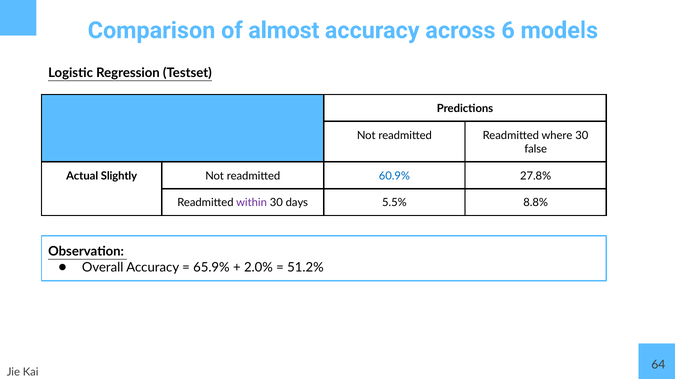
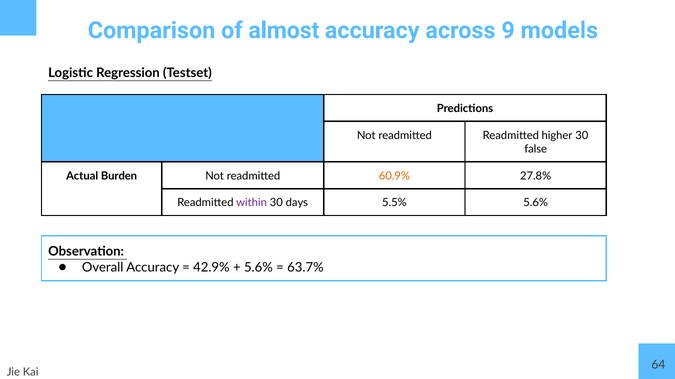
6: 6 -> 9
where: where -> higher
Slightly: Slightly -> Burden
60.9% colour: blue -> orange
5.5% 8.8%: 8.8% -> 5.6%
65.9%: 65.9% -> 42.9%
2.0% at (258, 268): 2.0% -> 5.6%
51.2%: 51.2% -> 63.7%
